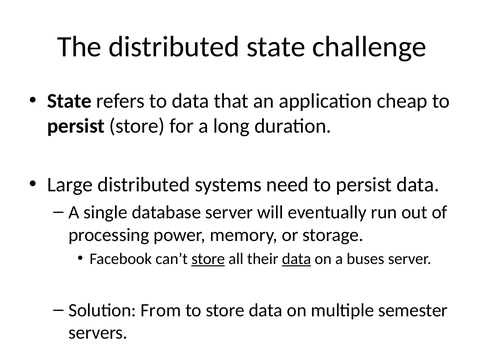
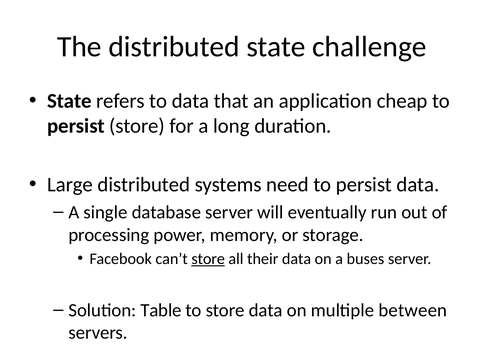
data at (297, 259) underline: present -> none
From: From -> Table
semester: semester -> between
